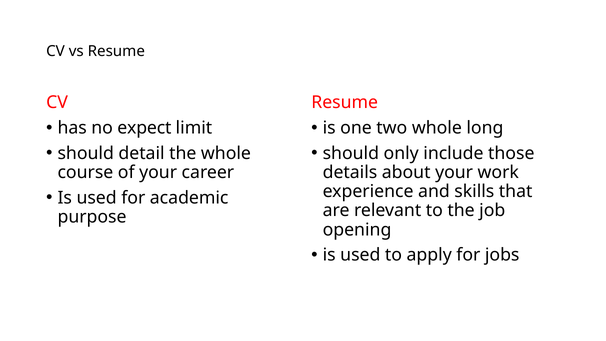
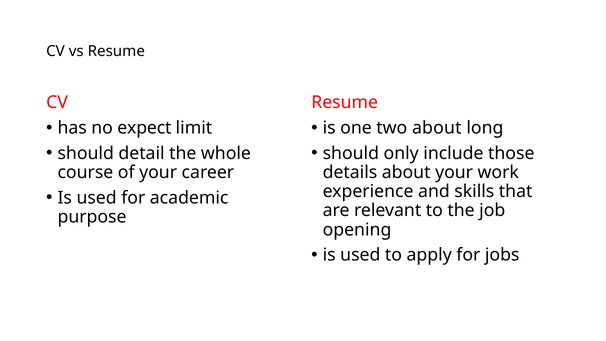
two whole: whole -> about
